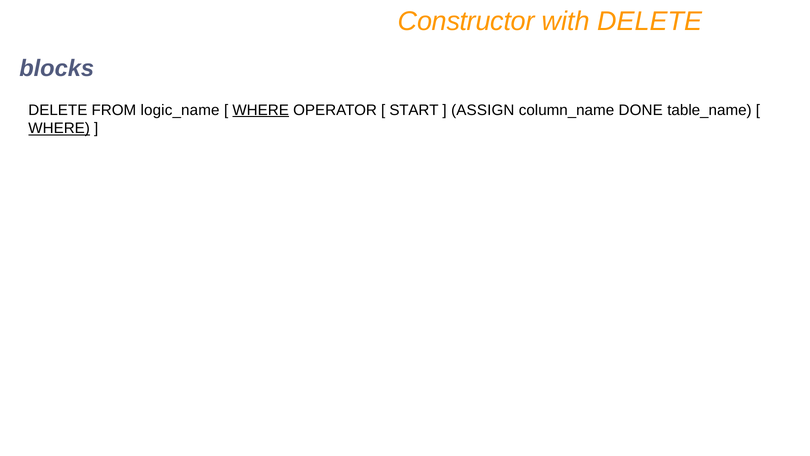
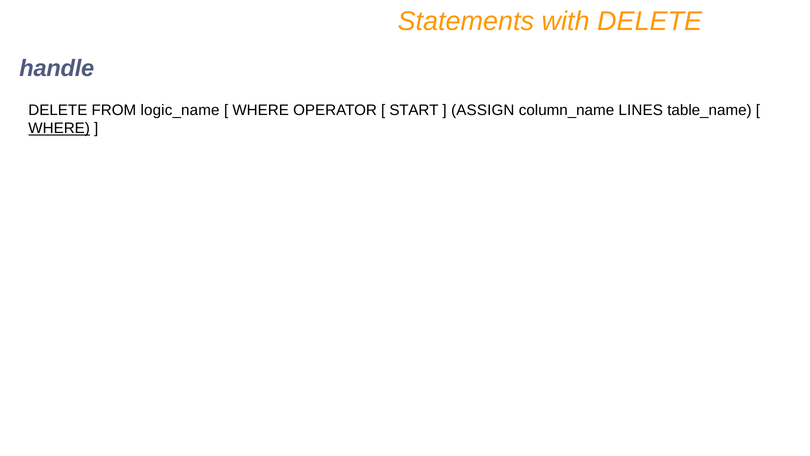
Constructor: Constructor -> Statements
blocks: blocks -> handle
WHERE at (261, 110) underline: present -> none
DONE: DONE -> LINES
